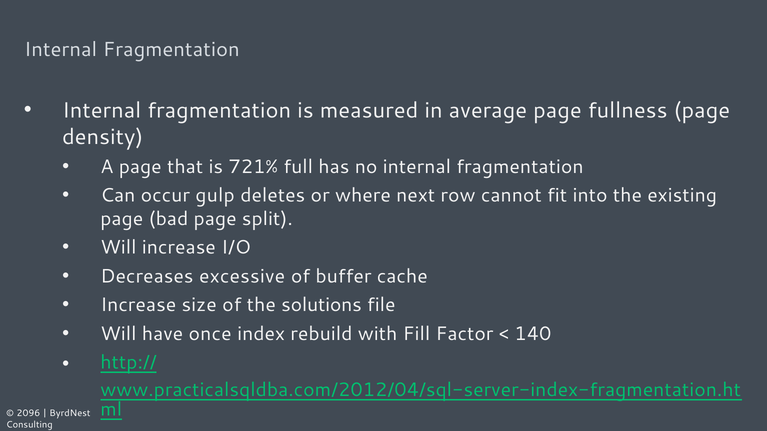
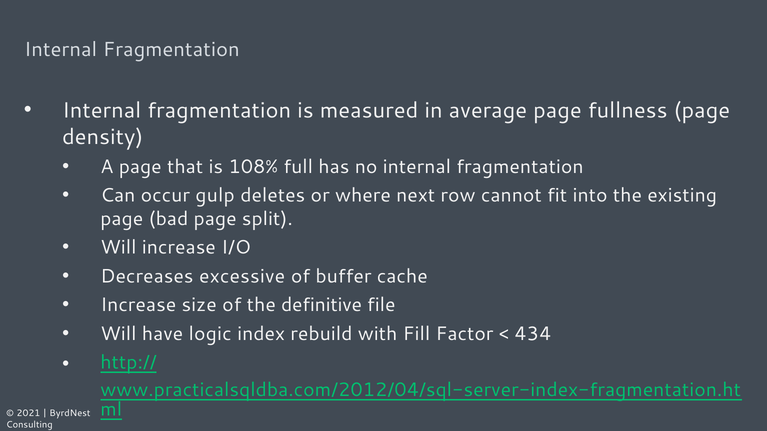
721%: 721% -> 108%
solutions: solutions -> definitive
once: once -> logic
140: 140 -> 434
2096: 2096 -> 2021
